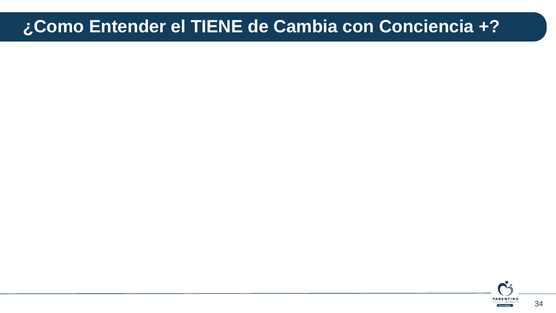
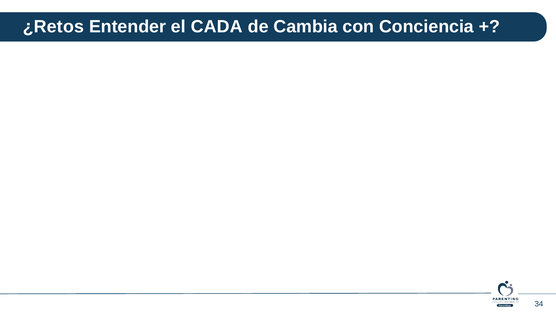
¿Como: ¿Como -> ¿Retos
TIENE: TIENE -> CADA
